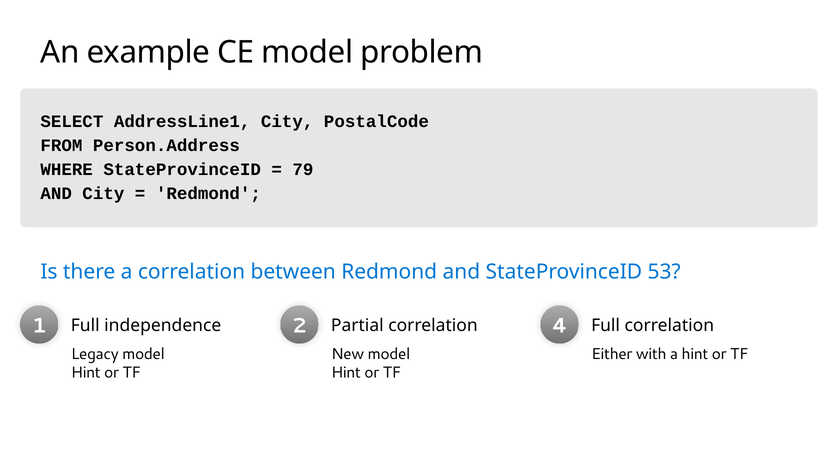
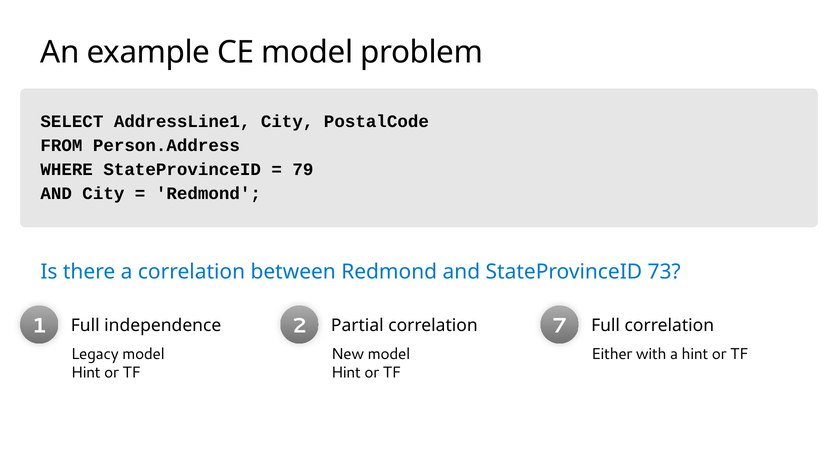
53: 53 -> 73
4: 4 -> 7
